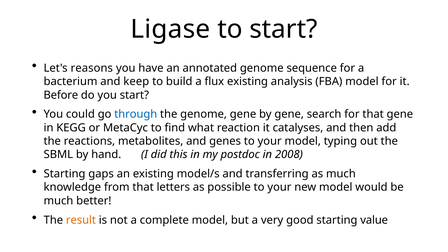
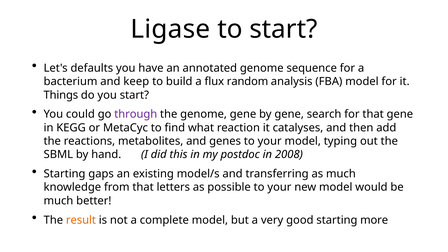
reasons: reasons -> defaults
flux existing: existing -> random
Before: Before -> Things
through colour: blue -> purple
value: value -> more
